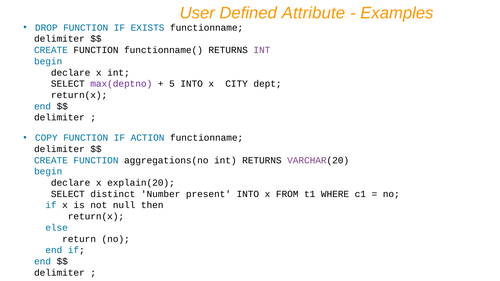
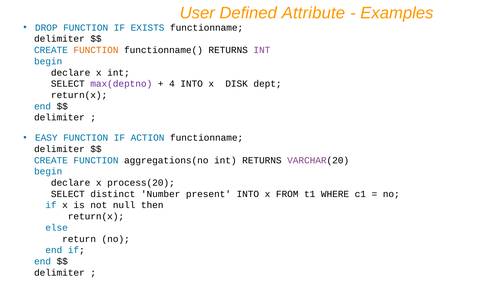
FUNCTION at (96, 50) colour: black -> orange
5: 5 -> 4
CITY: CITY -> DISK
COPY: COPY -> EASY
explain(20: explain(20 -> process(20
